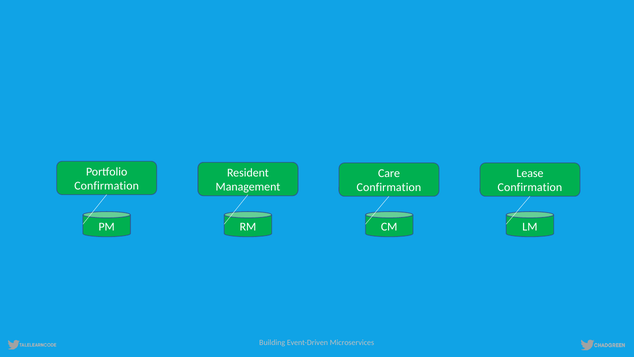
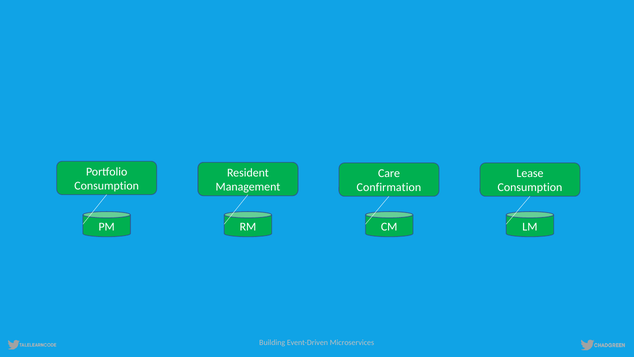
Confirmation at (107, 186): Confirmation -> Consumption
Confirmation at (530, 187): Confirmation -> Consumption
